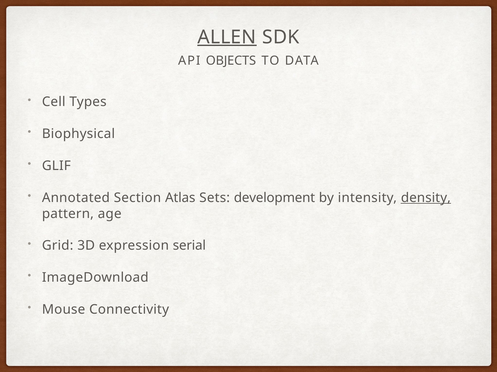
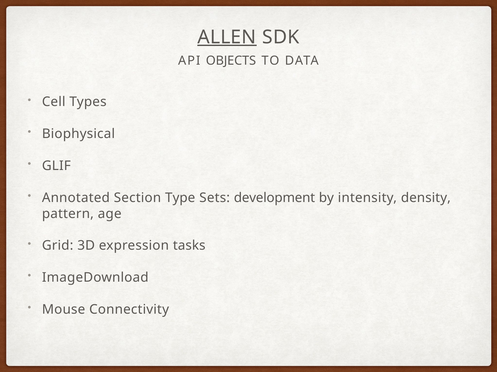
Atlas: Atlas -> Type
density underline: present -> none
serial: serial -> tasks
